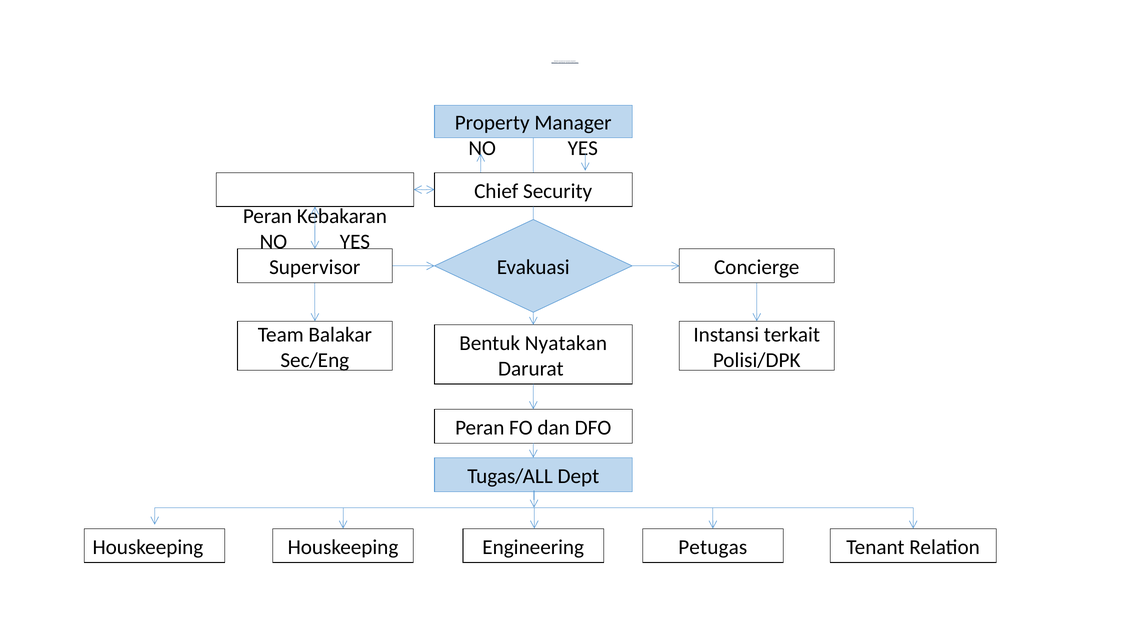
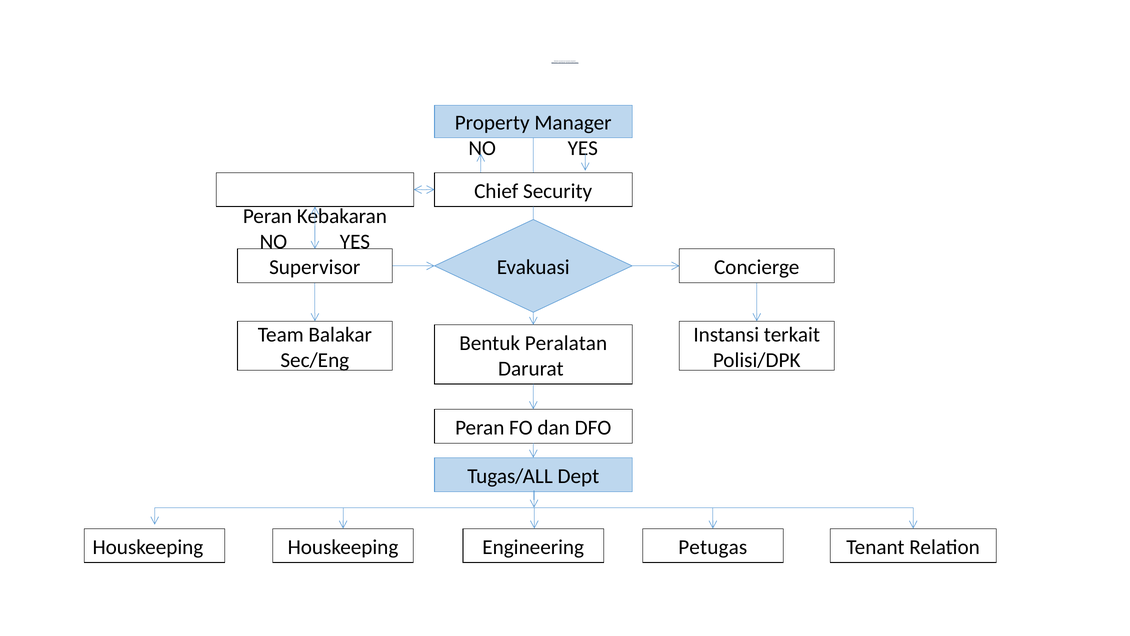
Nyatakan: Nyatakan -> Peralatan
